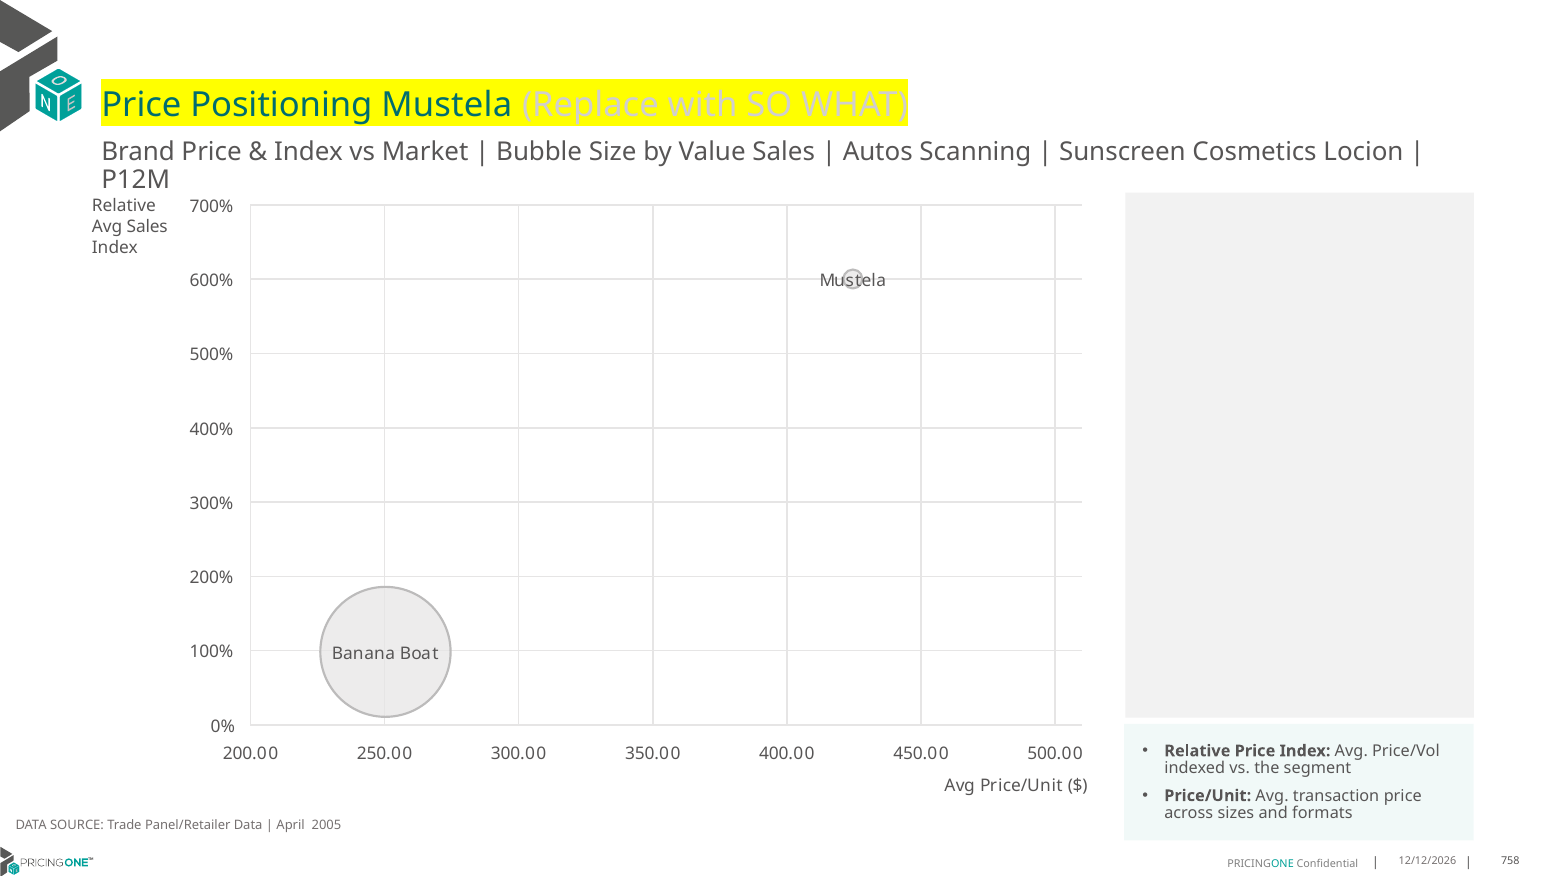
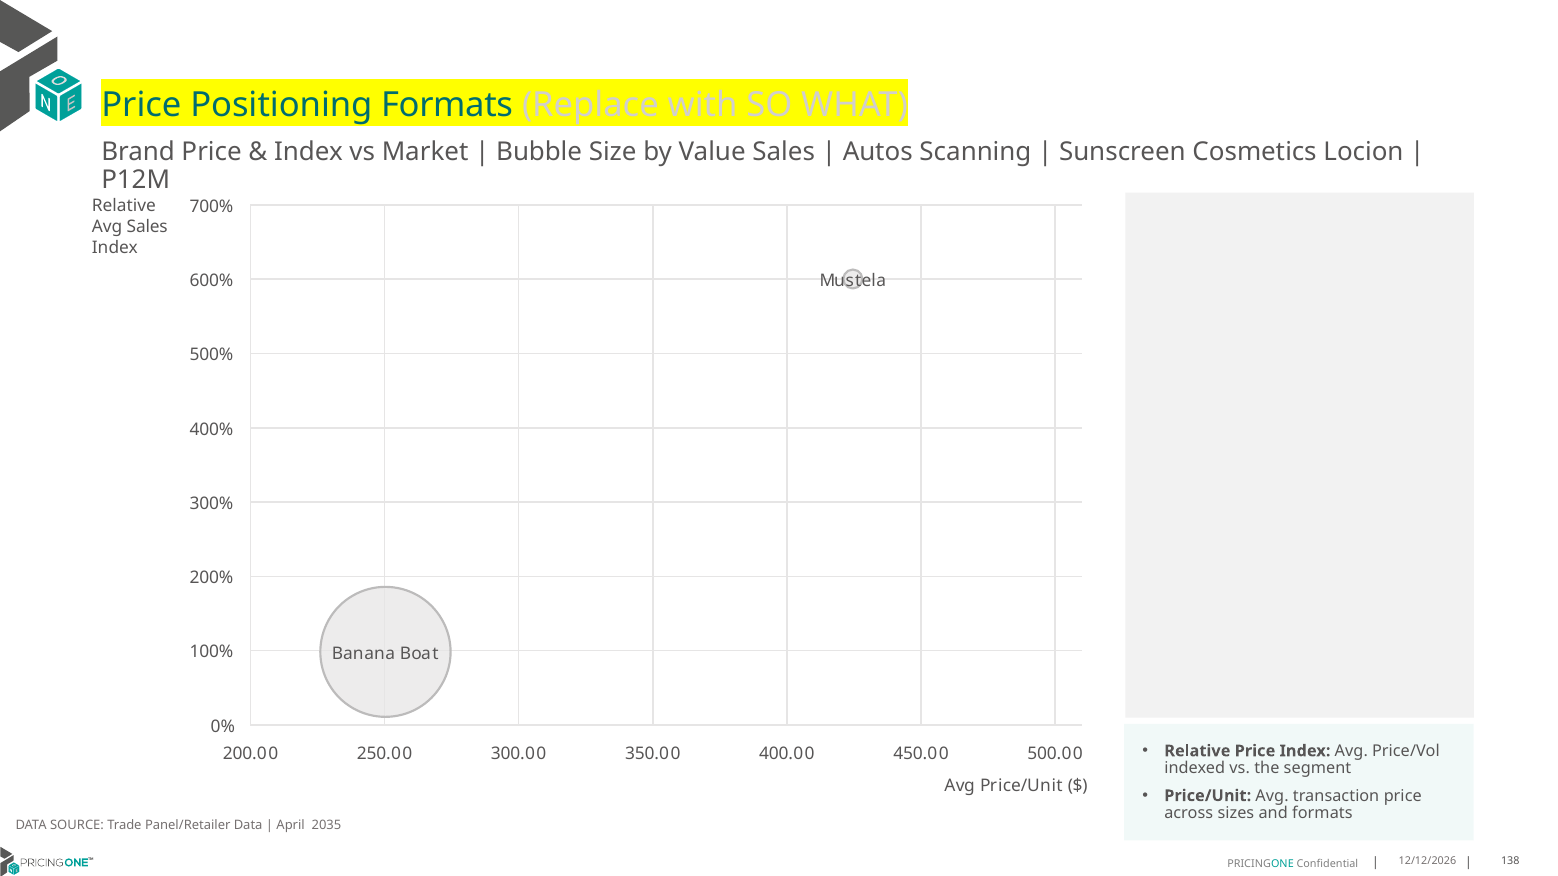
Positioning Mustela: Mustela -> Formats
2005: 2005 -> 2035
758: 758 -> 138
